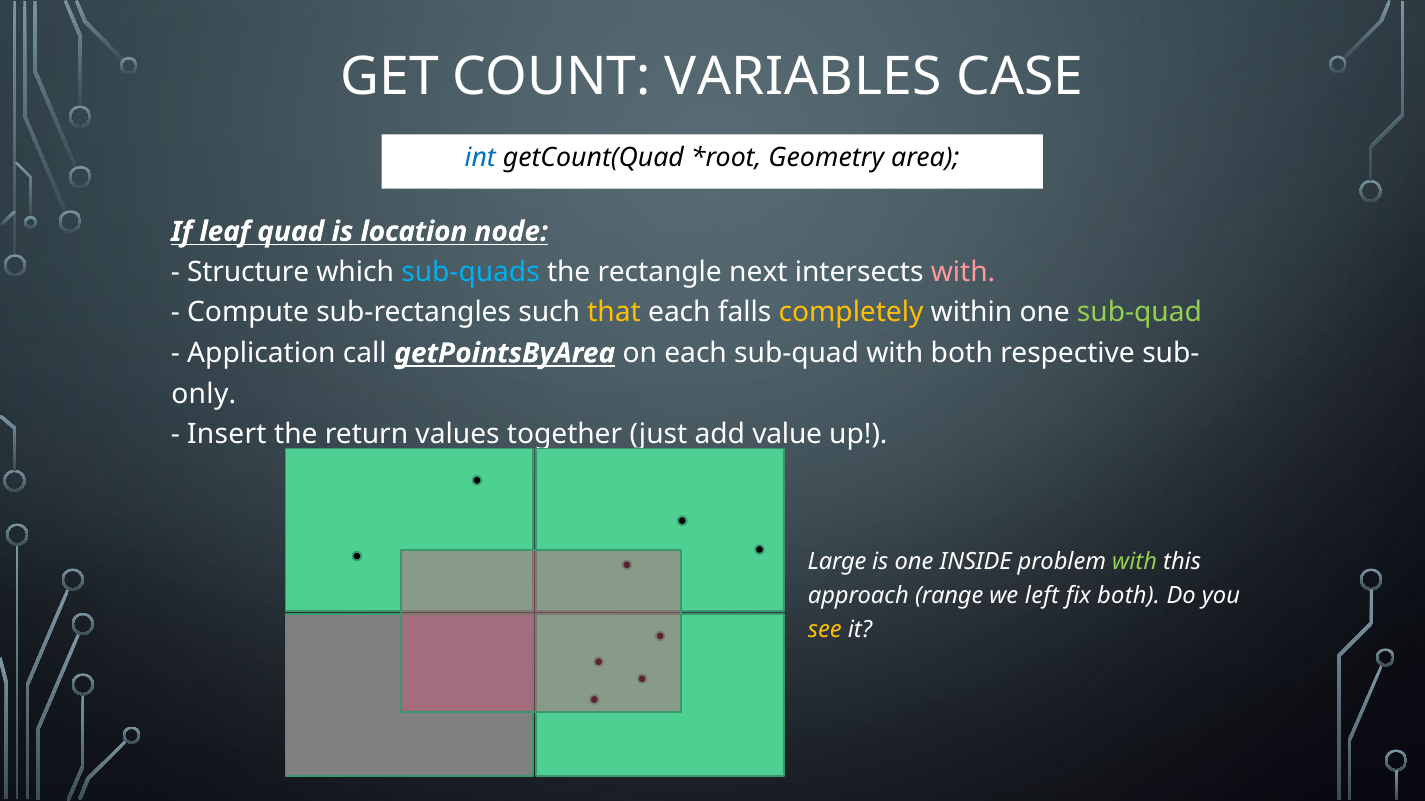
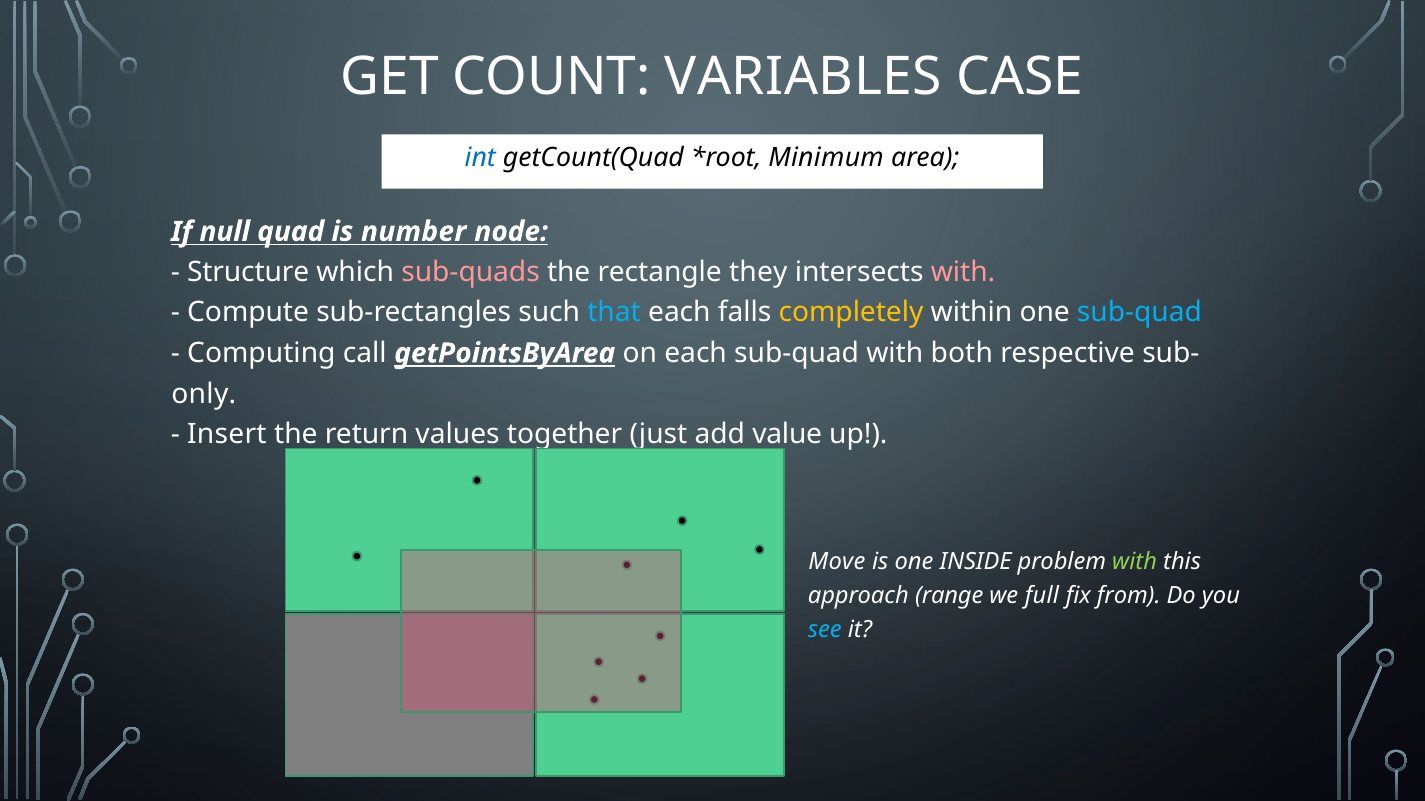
Geometry: Geometry -> Minimum
leaf: leaf -> null
location: location -> number
sub-quads colour: light blue -> pink
next: next -> they
that colour: yellow -> light blue
sub-quad at (1139, 313) colour: light green -> light blue
Application: Application -> Computing
Large: Large -> Move
left: left -> full
fix both: both -> from
see colour: yellow -> light blue
